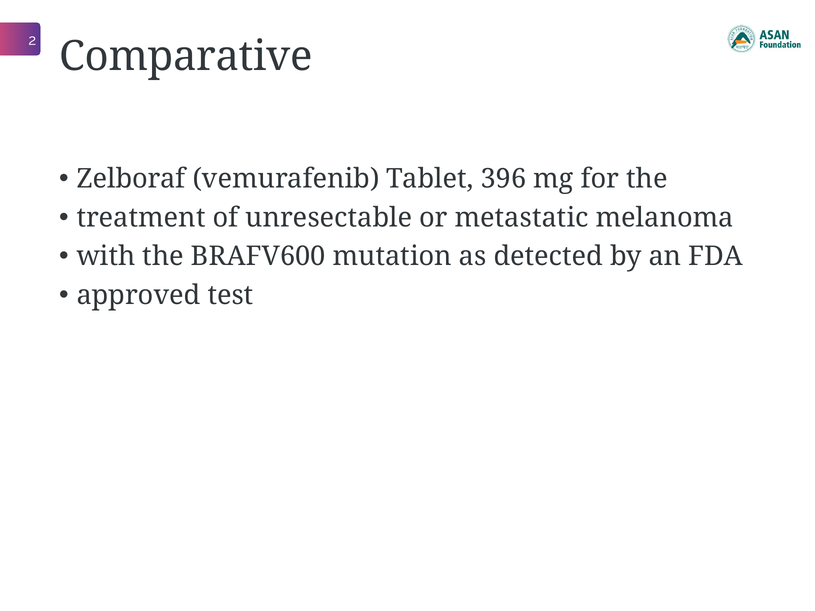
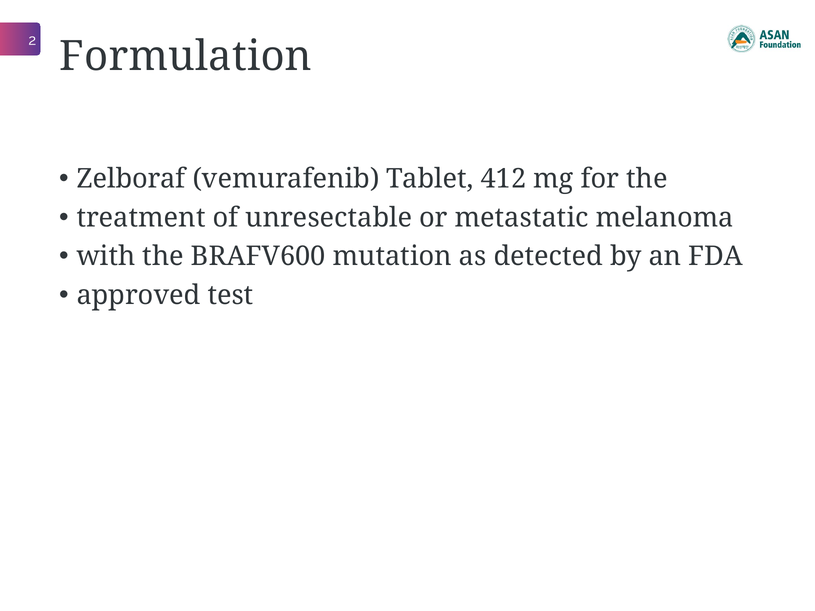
Comparative: Comparative -> Formulation
396: 396 -> 412
